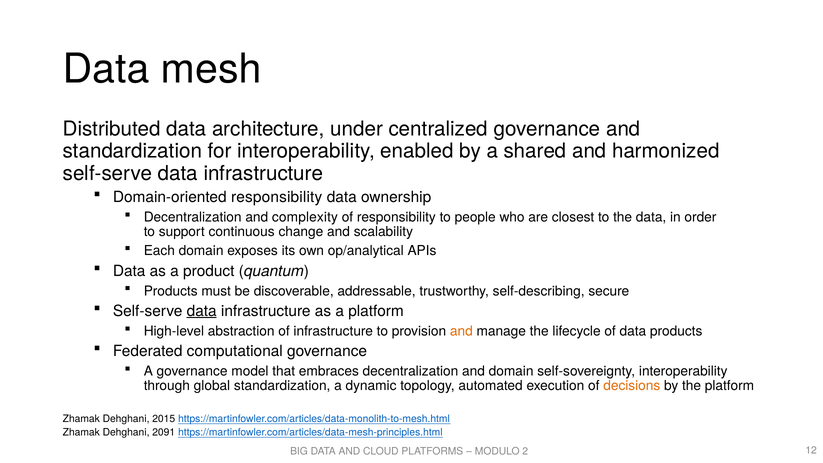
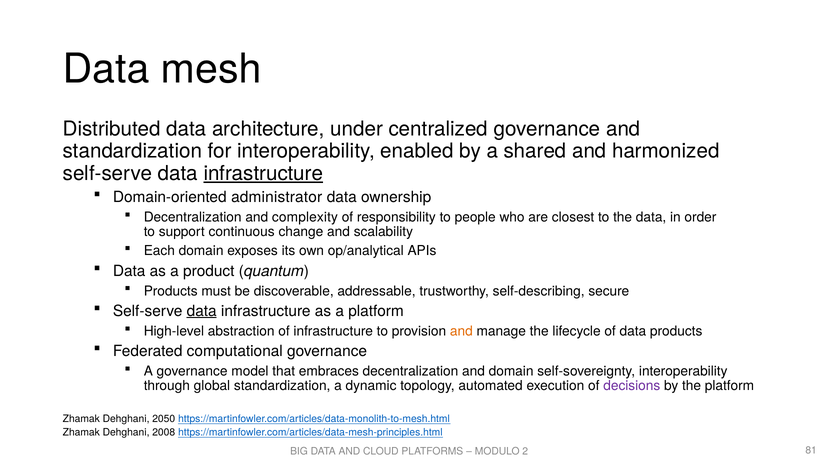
infrastructure at (263, 173) underline: none -> present
Domain-oriented responsibility: responsibility -> administrator
decisions colour: orange -> purple
2015: 2015 -> 2050
2091: 2091 -> 2008
12: 12 -> 81
